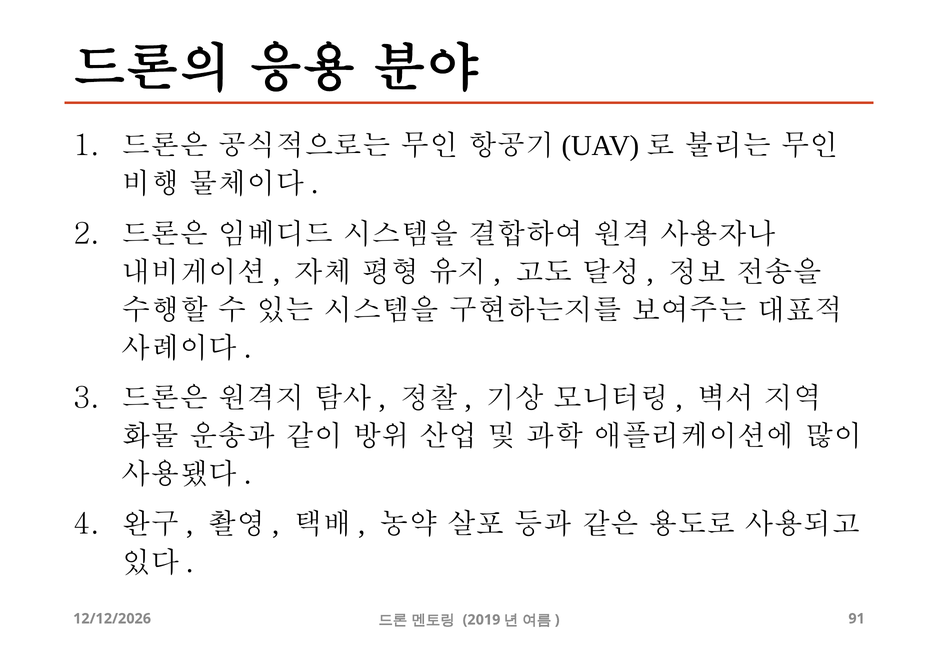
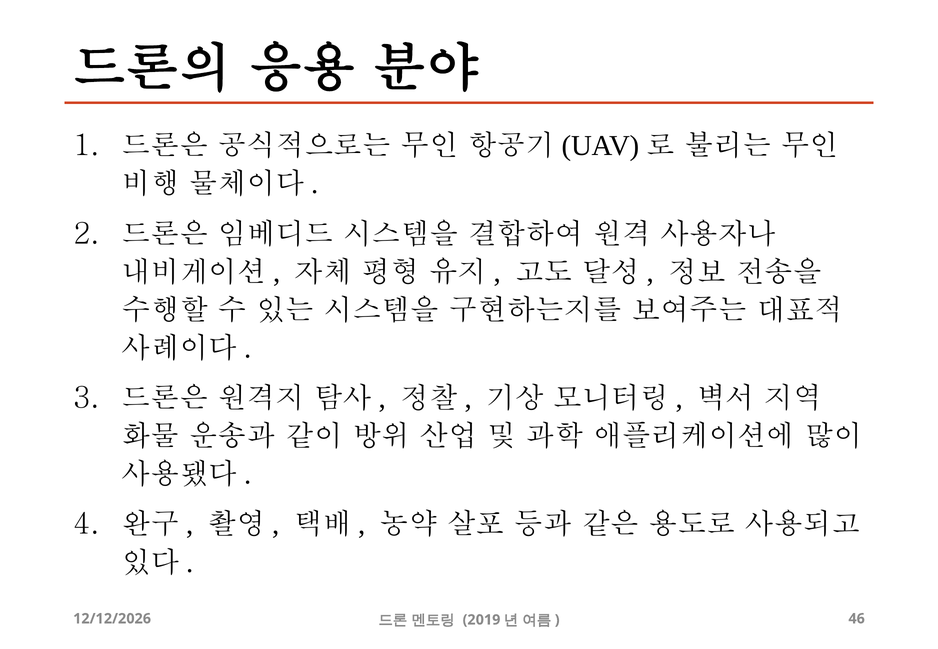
91: 91 -> 46
